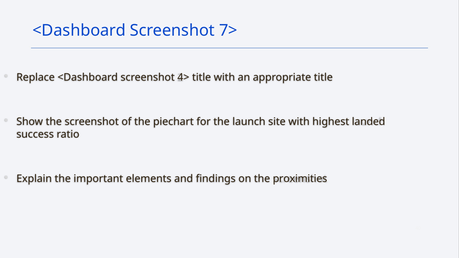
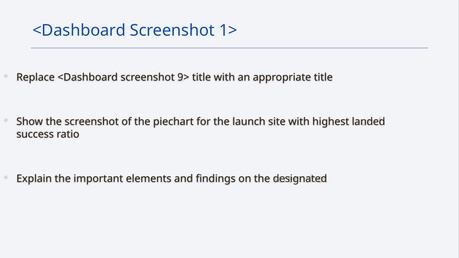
7>: 7> -> 1>
4>: 4> -> 9>
proximities: proximities -> designated
